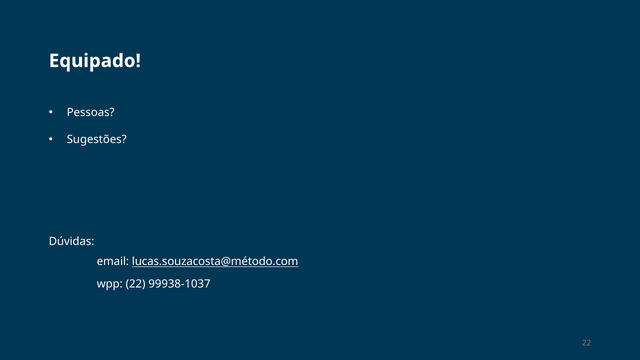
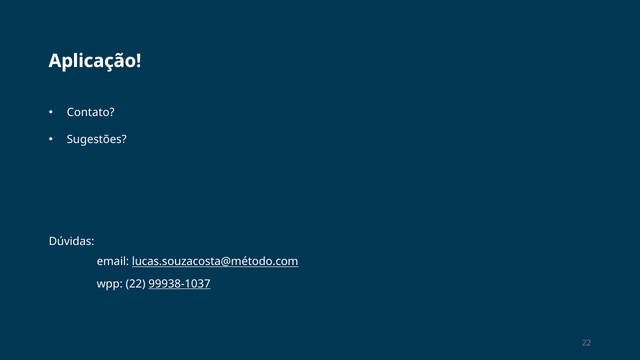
Equipado: Equipado -> Aplicação
Pessoas: Pessoas -> Contato
99938-1037 underline: none -> present
